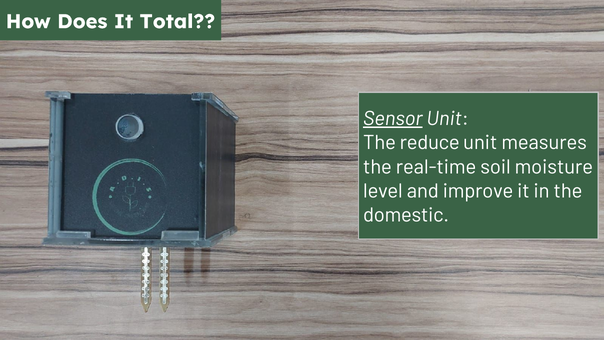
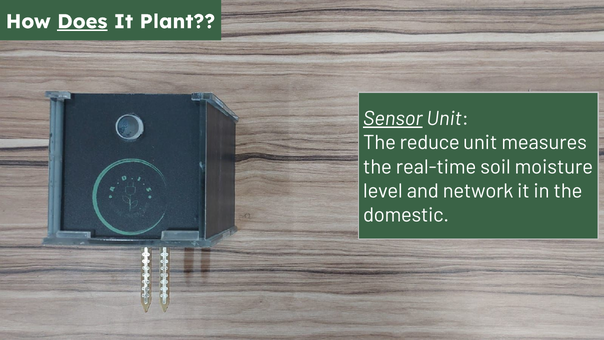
Does underline: none -> present
Total: Total -> Plant
improve: improve -> network
